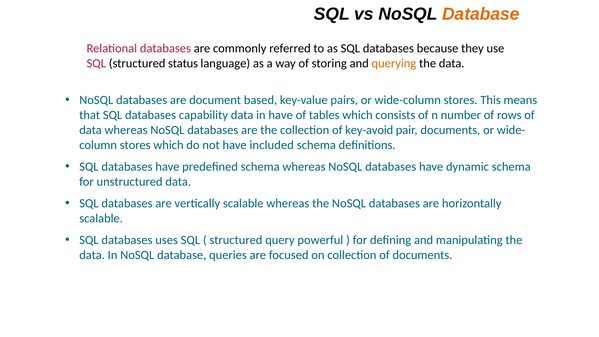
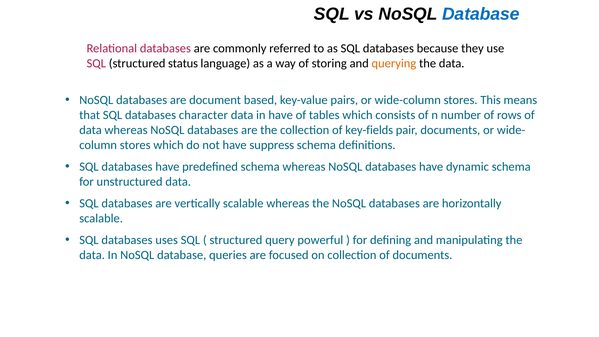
Database at (481, 14) colour: orange -> blue
capability: capability -> character
key-avoid: key-avoid -> key-fields
included: included -> suppress
